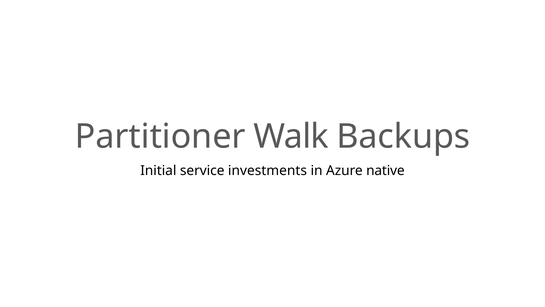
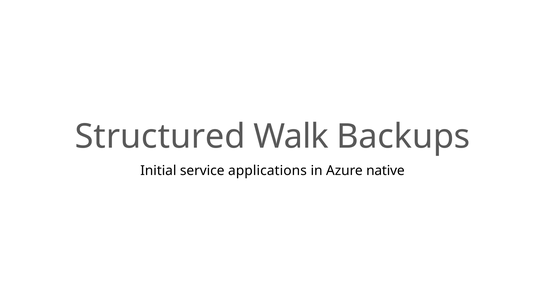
Partitioner: Partitioner -> Structured
investments: investments -> applications
